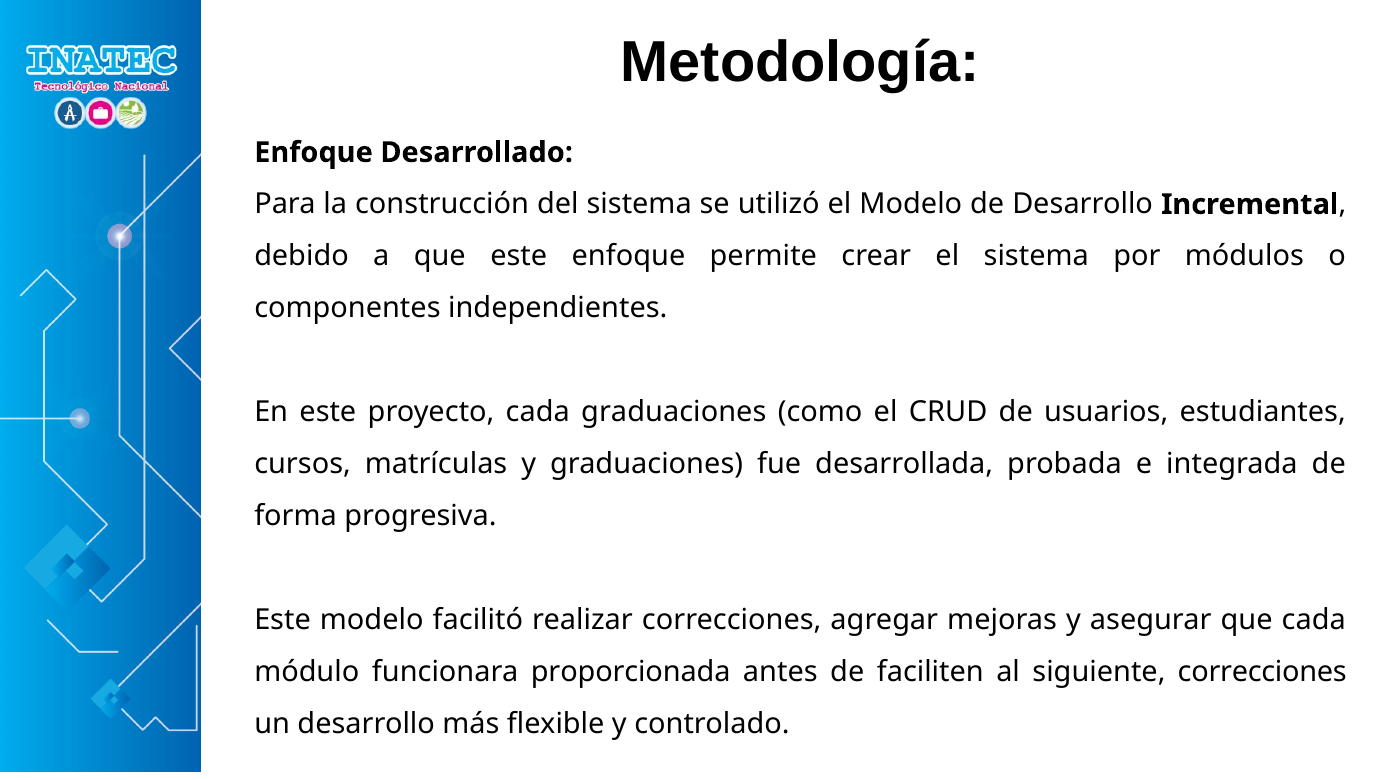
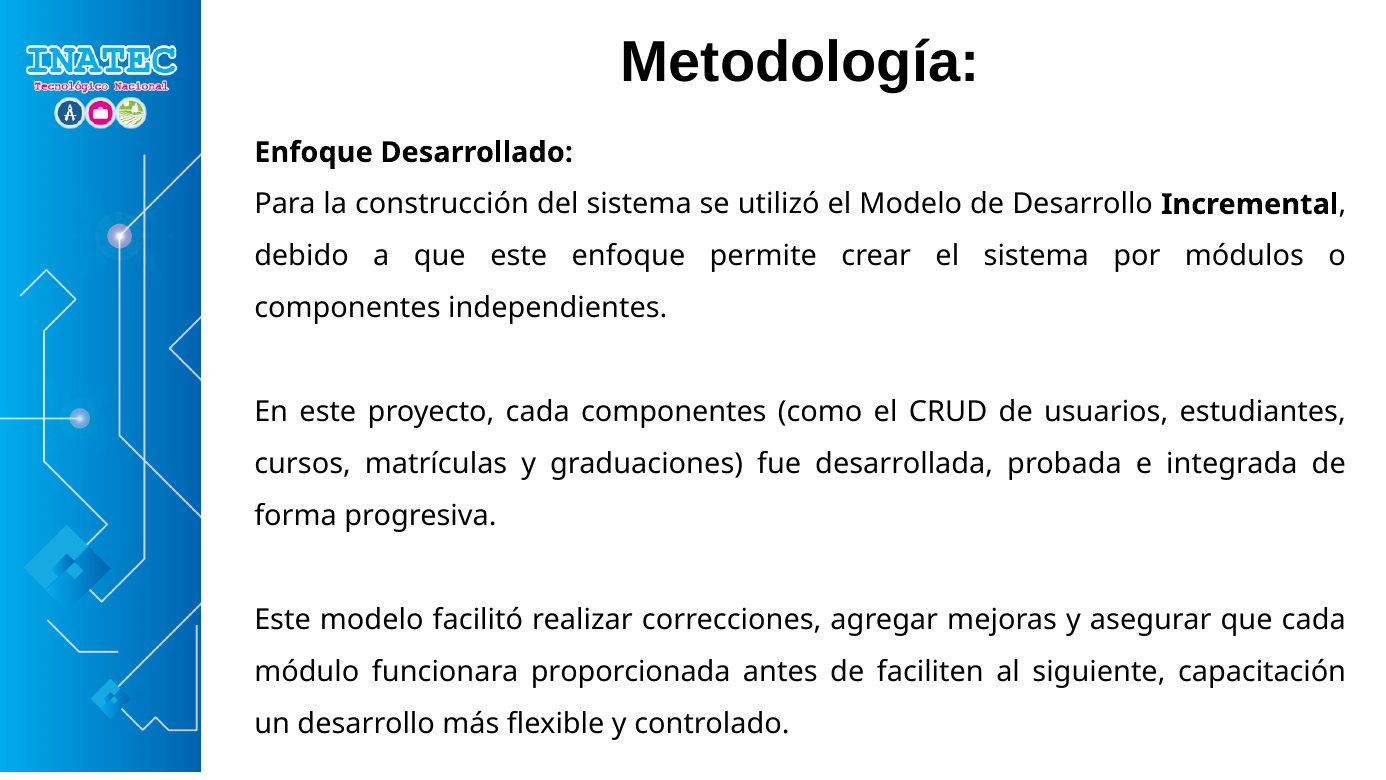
cada graduaciones: graduaciones -> componentes
siguiente correcciones: correcciones -> capacitación
